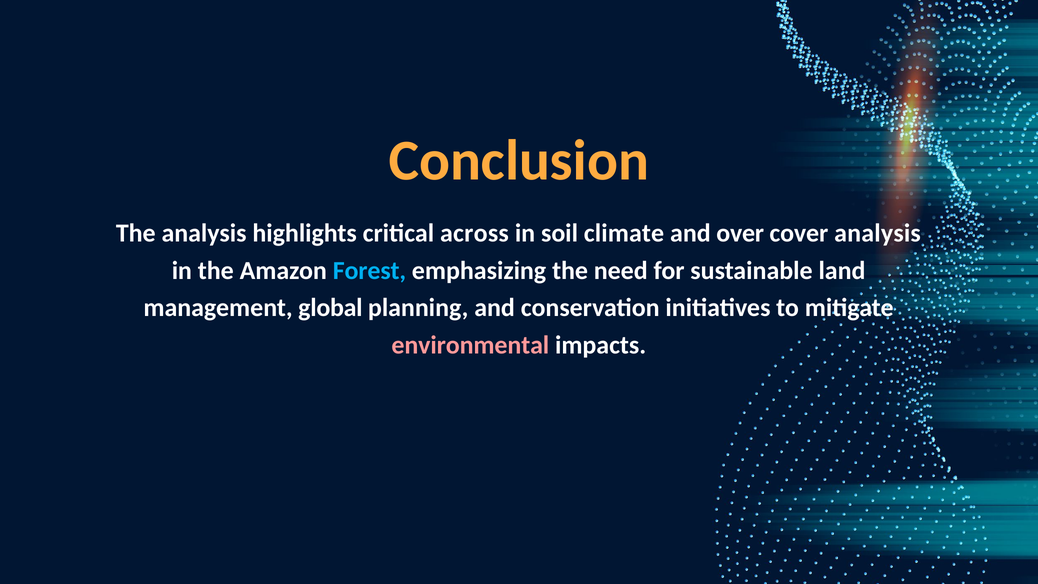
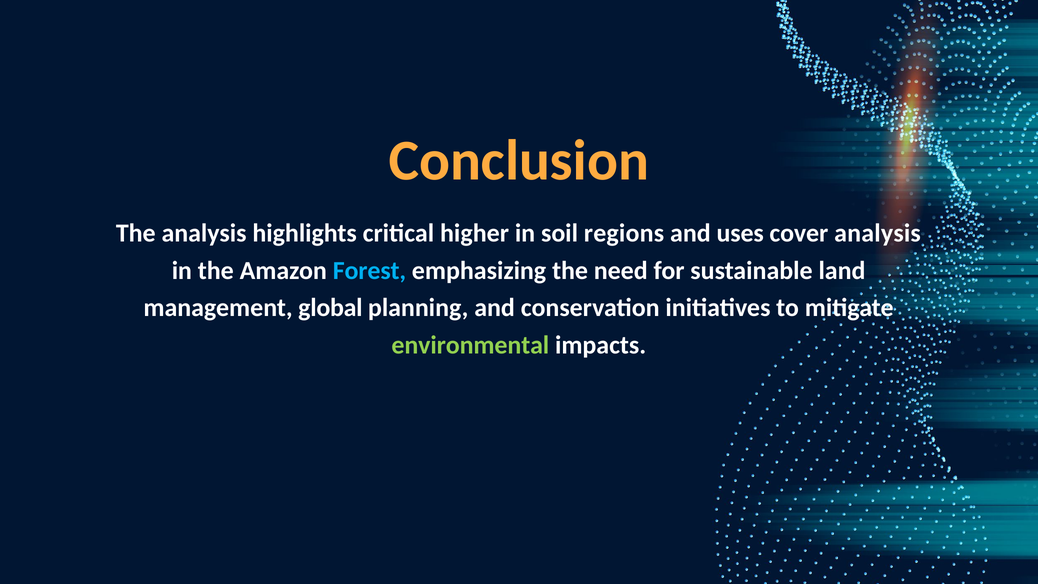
across: across -> higher
climate: climate -> regions
over: over -> uses
environmental colour: pink -> light green
